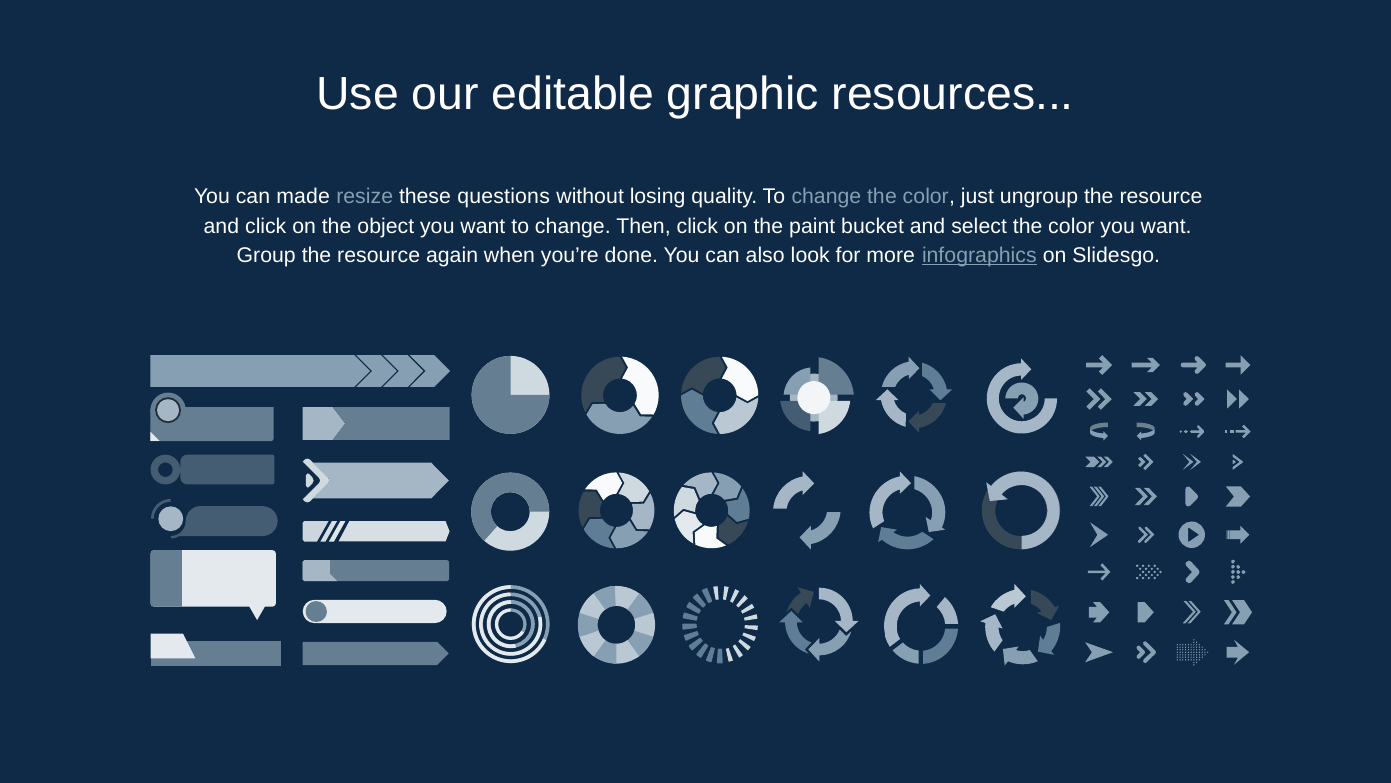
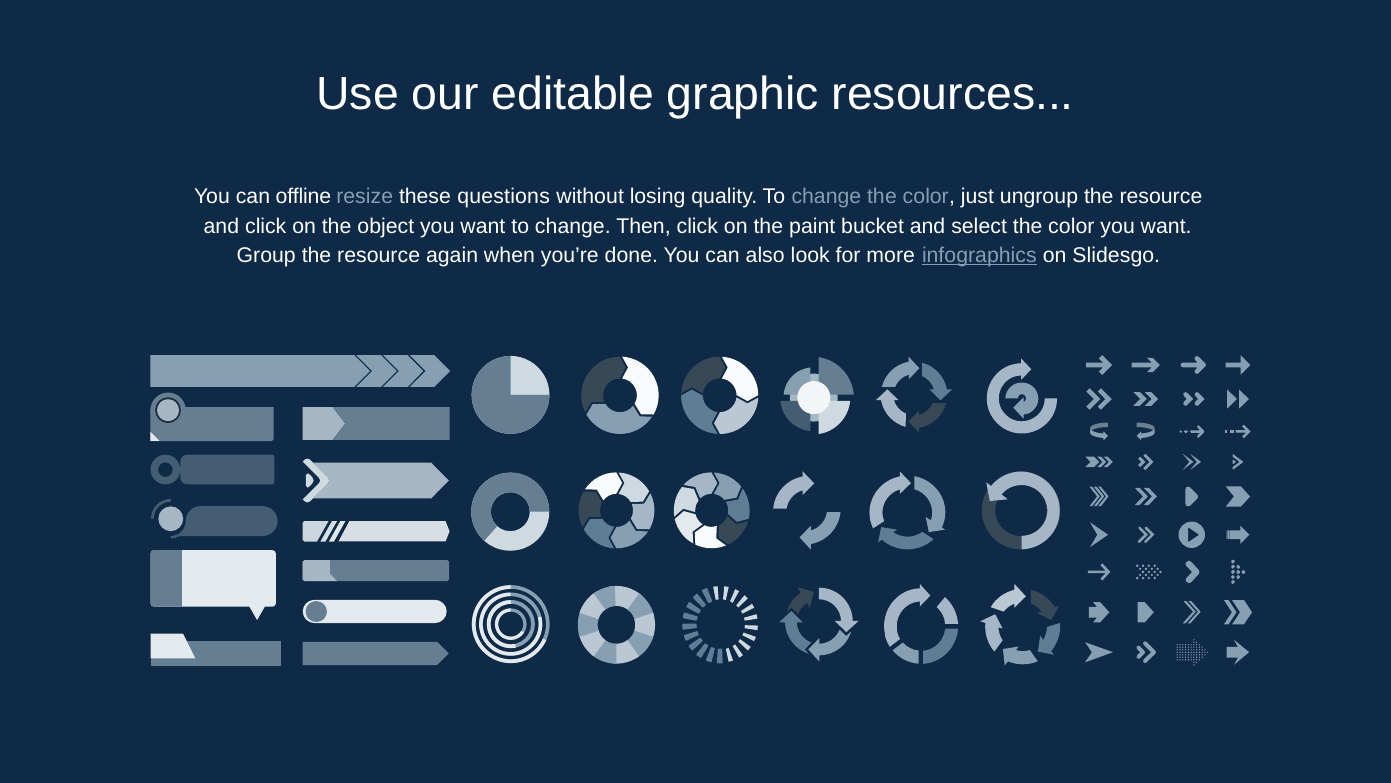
made: made -> offline
